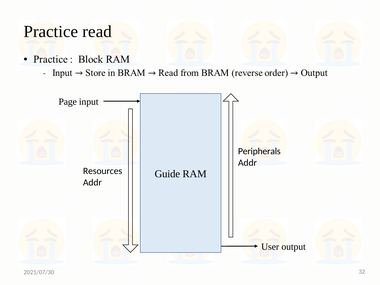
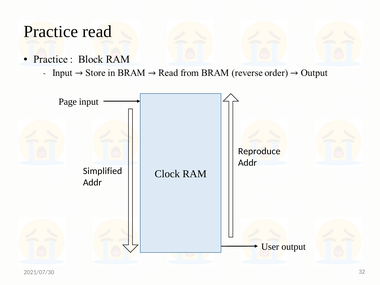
Peripherals: Peripherals -> Reproduce
Resources: Resources -> Simplified
Guide: Guide -> Clock
